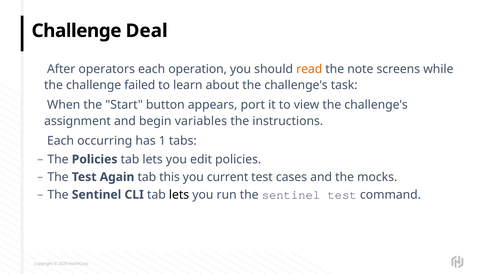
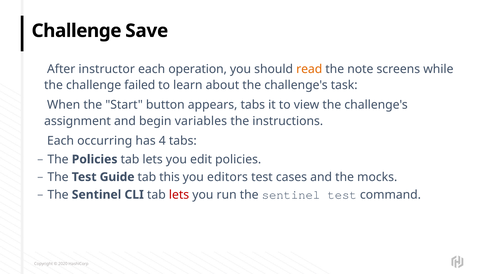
Deal: Deal -> Save
operators: operators -> instructor
appears port: port -> tabs
1: 1 -> 4
Again: Again -> Guide
current: current -> editors
lets at (179, 195) colour: black -> red
